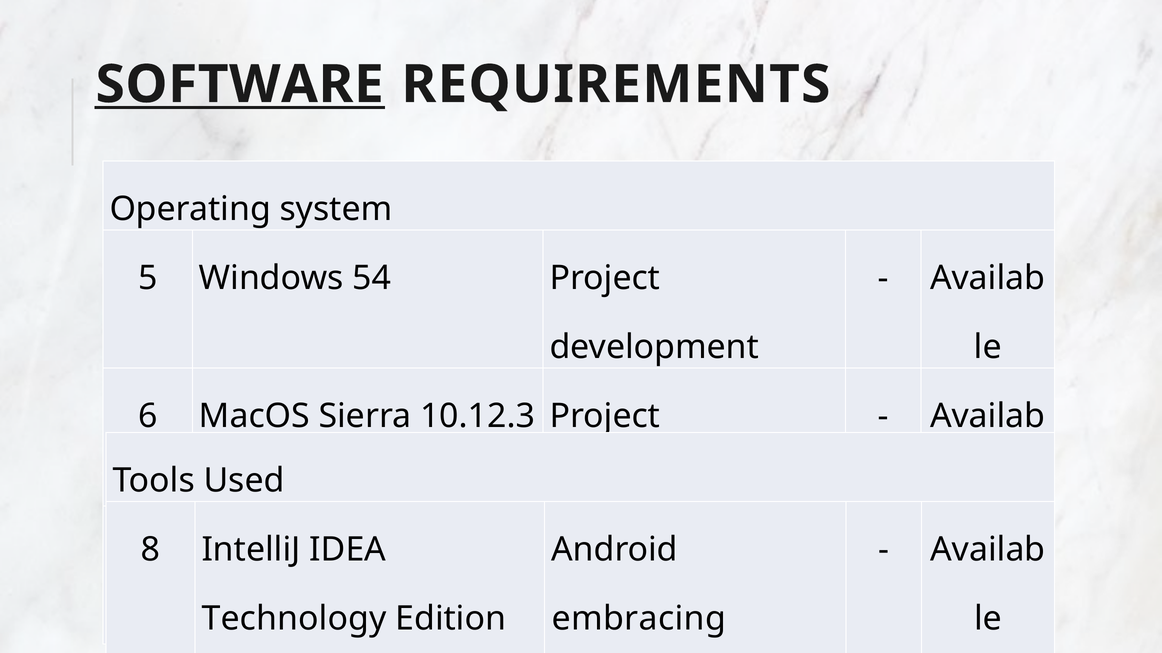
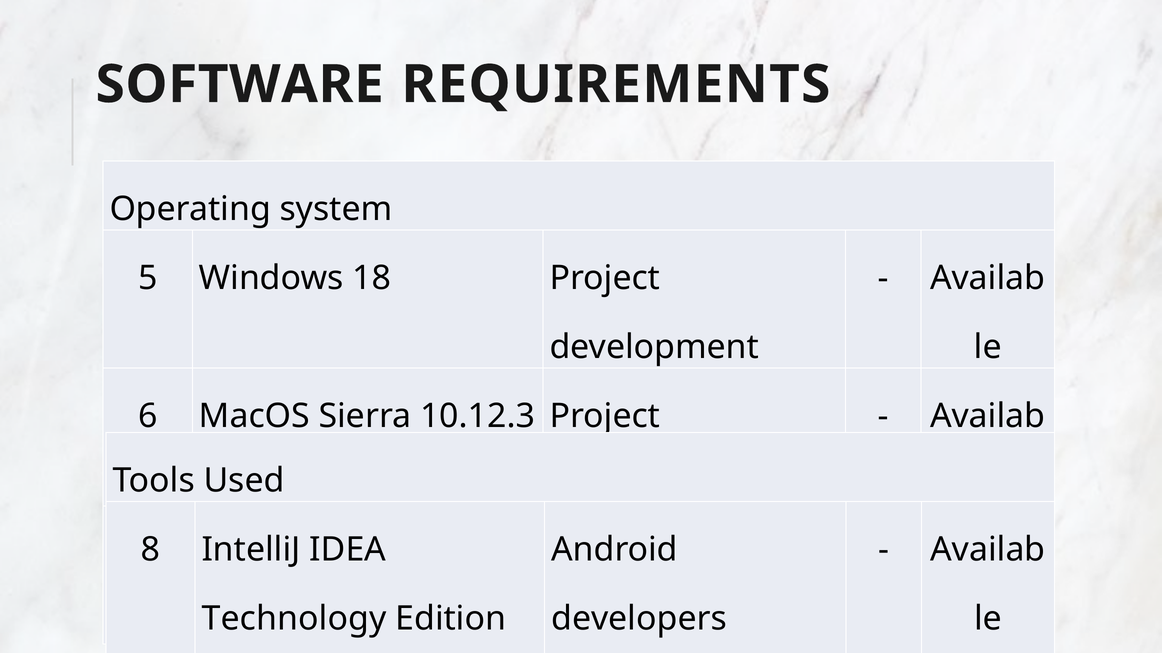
SOFTWARE underline: present -> none
54: 54 -> 18
embracing: embracing -> developers
